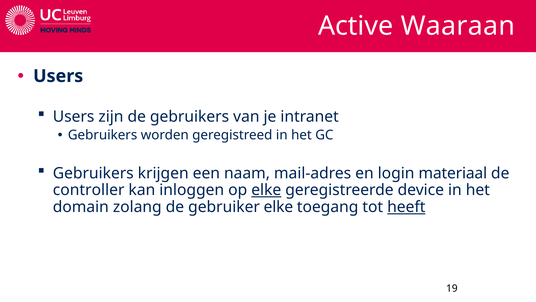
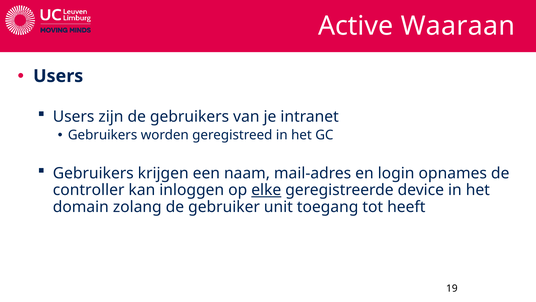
materiaal: materiaal -> opnames
gebruiker elke: elke -> unit
heeft underline: present -> none
